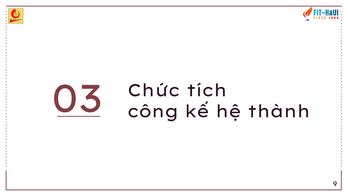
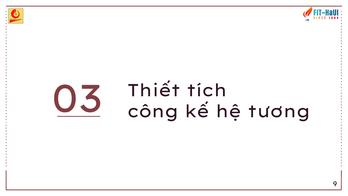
Chức: Chức -> Thiết
thành: thành -> tương
